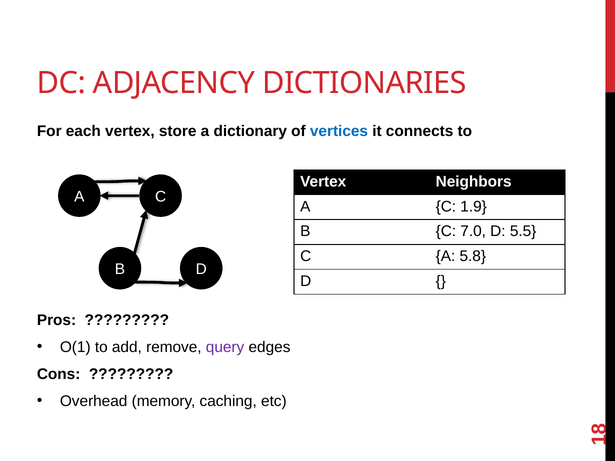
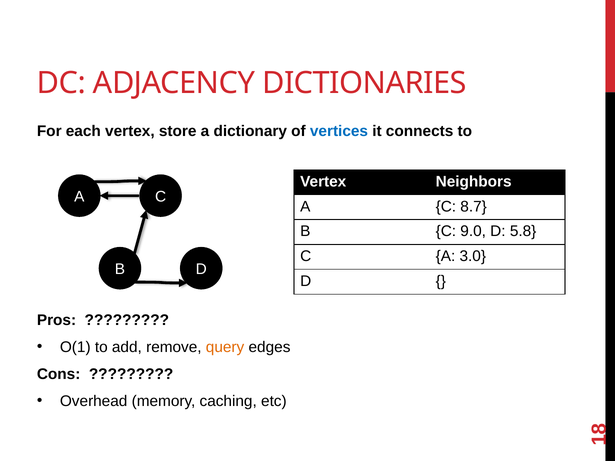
1.9: 1.9 -> 8.7
7.0: 7.0 -> 9.0
5.5: 5.5 -> 5.8
5.8: 5.8 -> 3.0
query colour: purple -> orange
